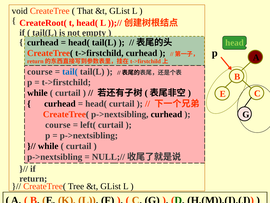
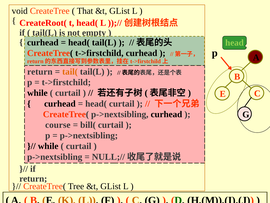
course at (40, 72): course -> return
tail( colour: blue -> orange
left(: left( -> bill(
